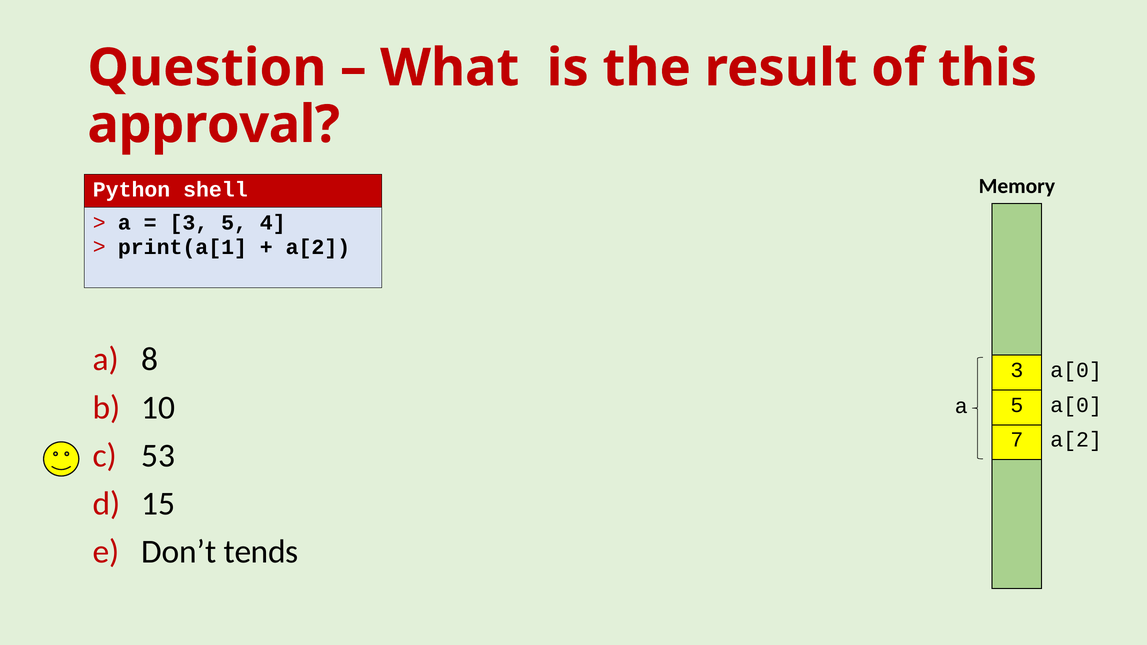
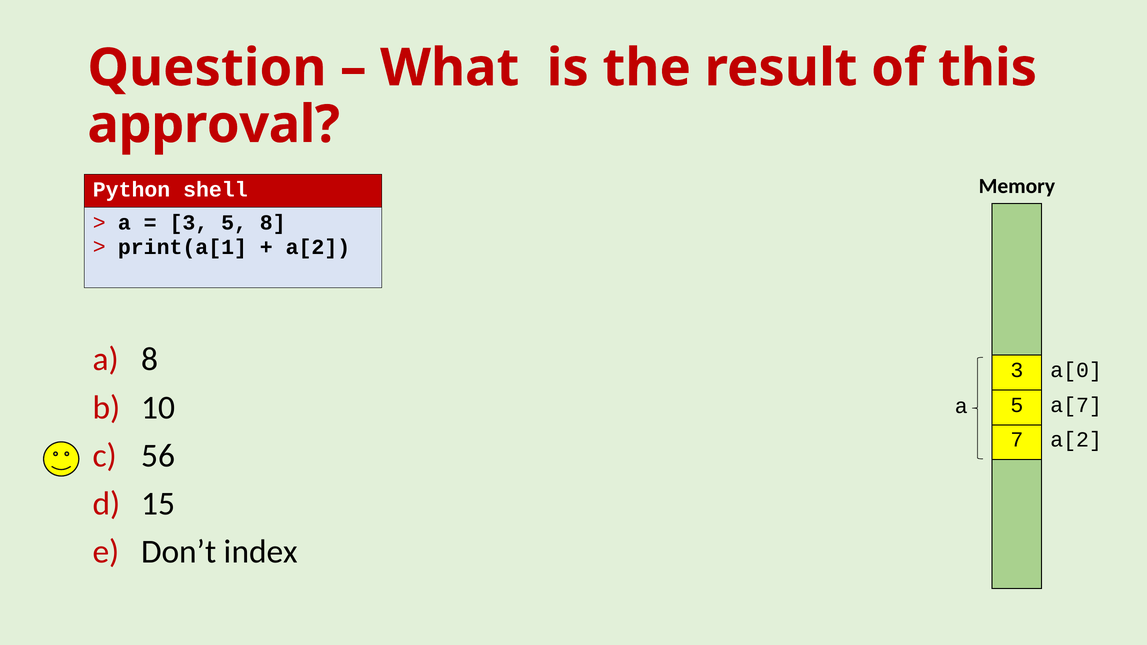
5 4: 4 -> 8
5 a[0: a[0 -> a[7
53: 53 -> 56
tends: tends -> index
